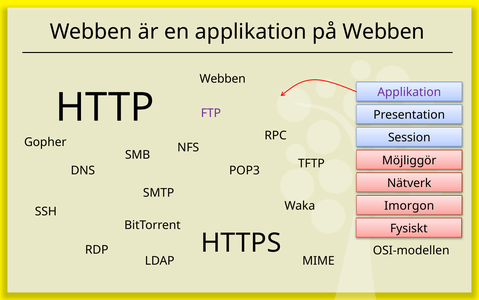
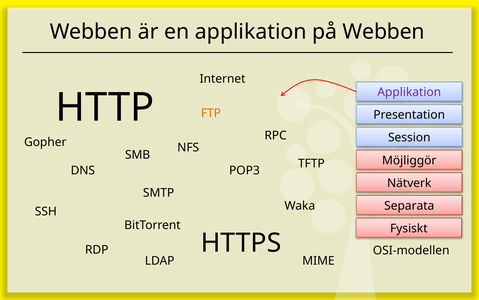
Webben at (223, 79): Webben -> Internet
FTP colour: purple -> orange
Imorgon: Imorgon -> Separata
